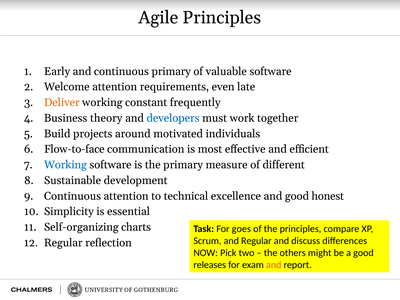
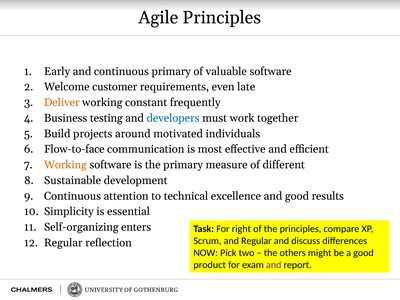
Welcome attention: attention -> customer
theory: theory -> testing
Working at (65, 165) colour: blue -> orange
honest: honest -> results
charts: charts -> enters
goes: goes -> right
releases: releases -> product
and at (274, 265) colour: orange -> purple
